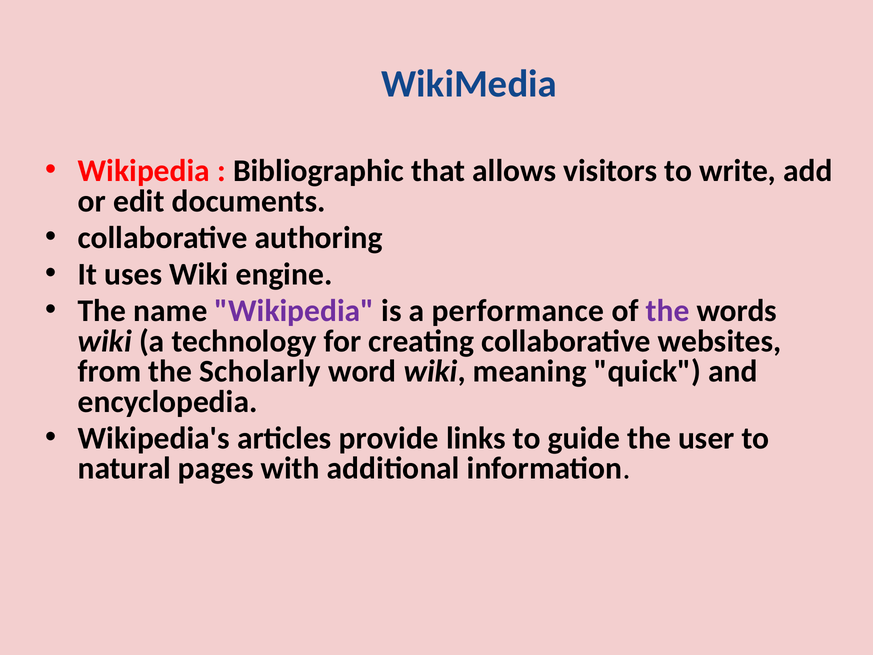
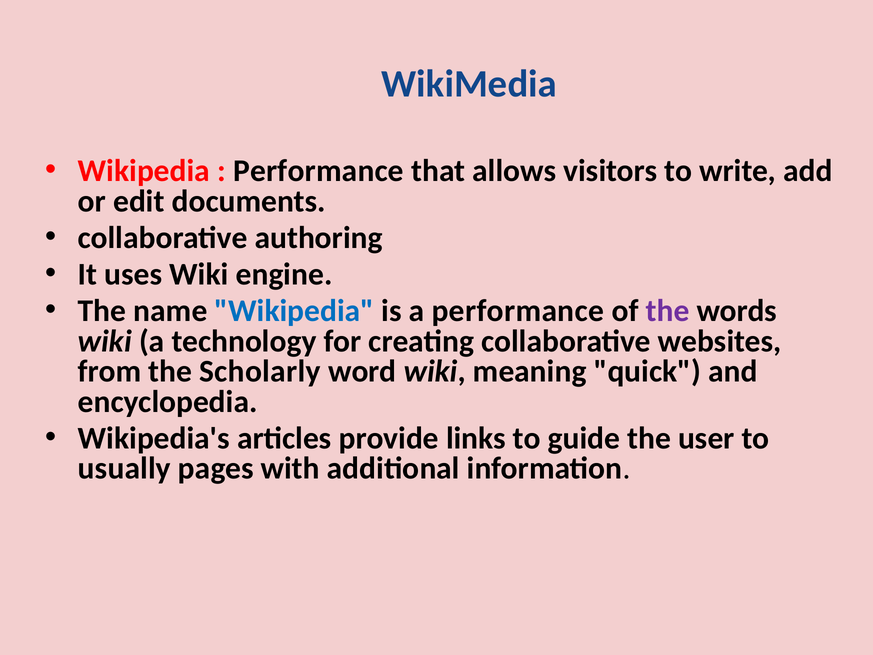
Bibliographic at (319, 171): Bibliographic -> Performance
Wikipedia at (294, 311) colour: purple -> blue
natural: natural -> usually
